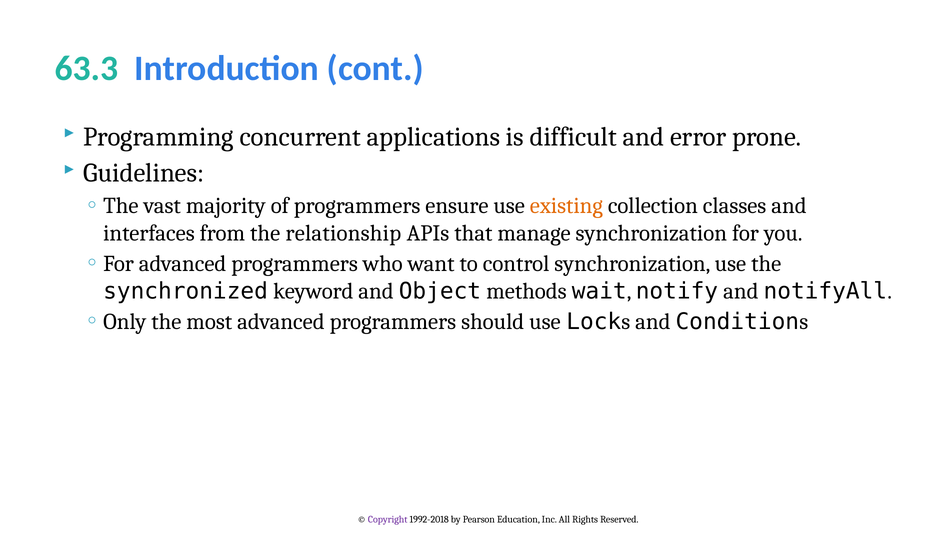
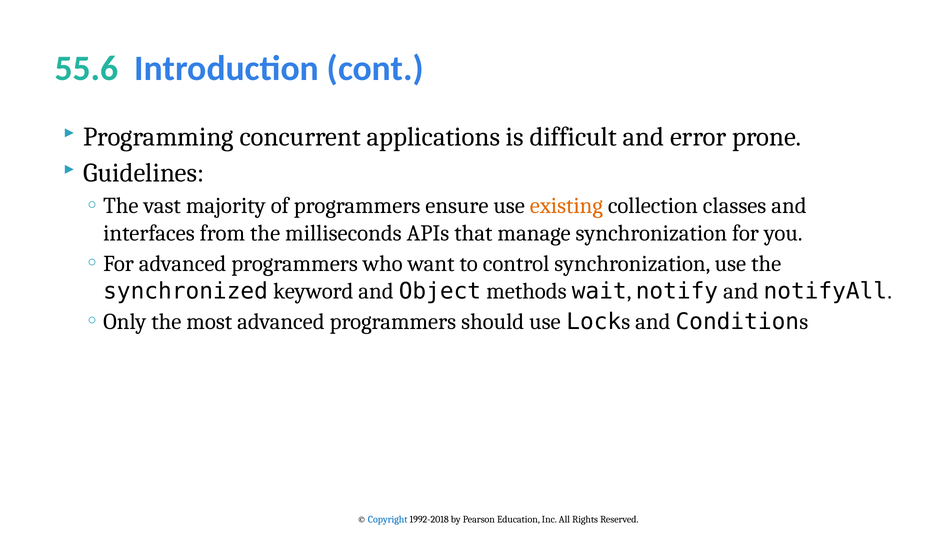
63.3: 63.3 -> 55.6
relationship: relationship -> milliseconds
Copyright colour: purple -> blue
